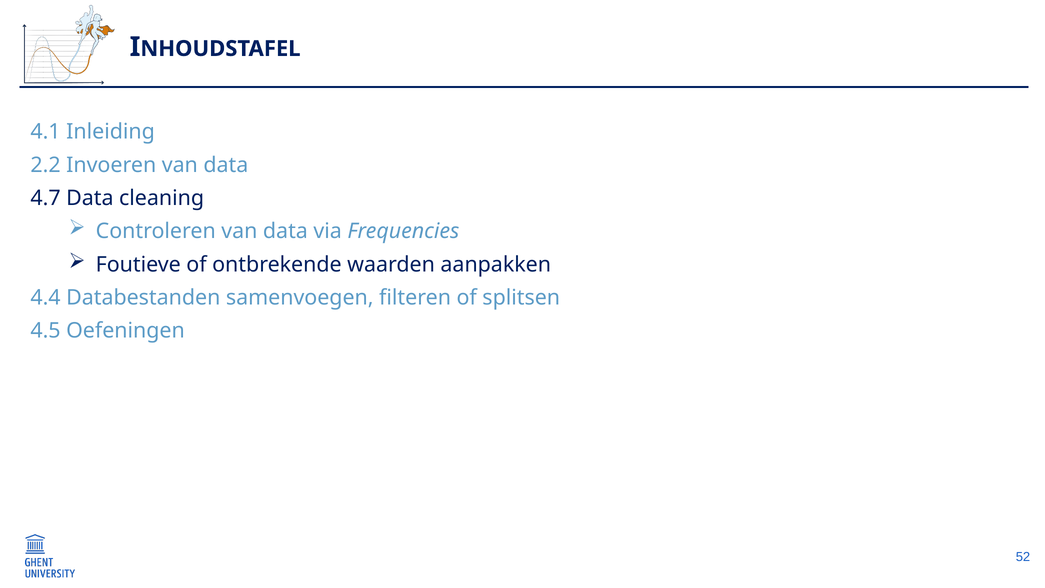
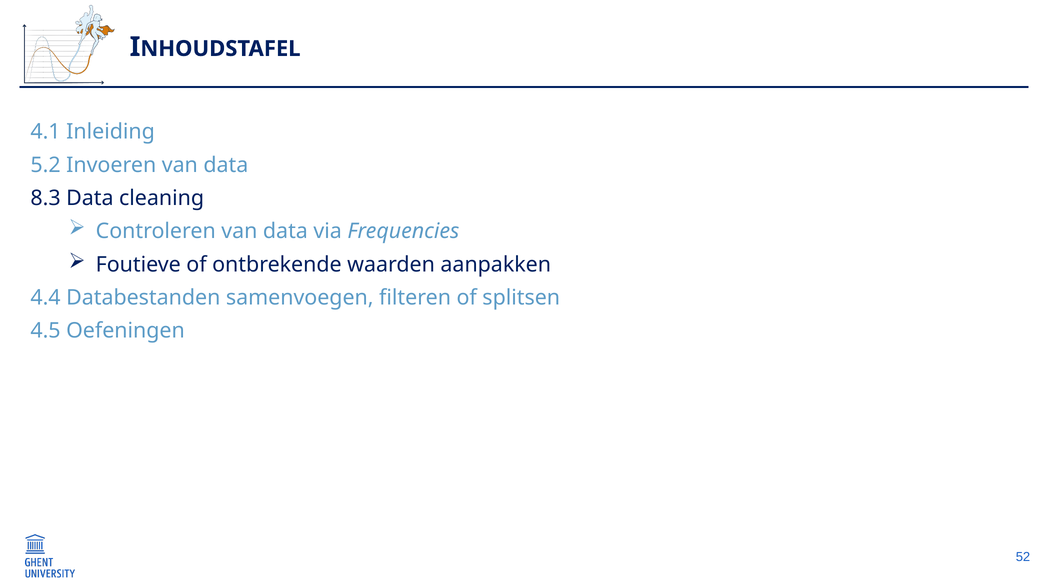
2.2: 2.2 -> 5.2
4.7: 4.7 -> 8.3
